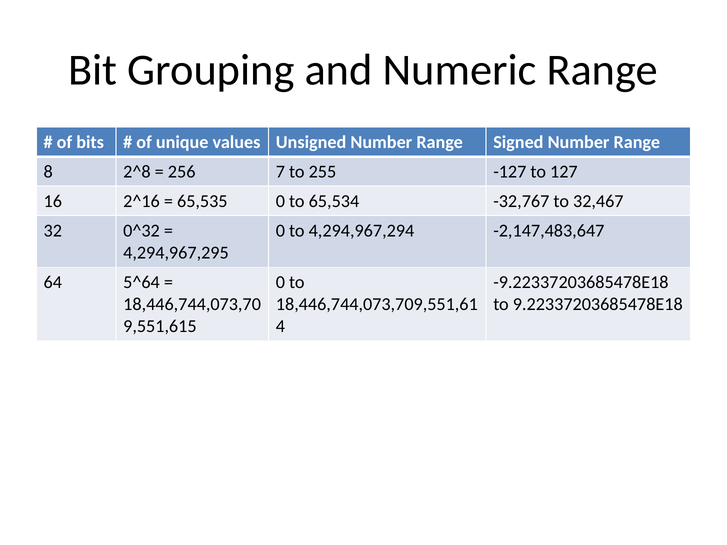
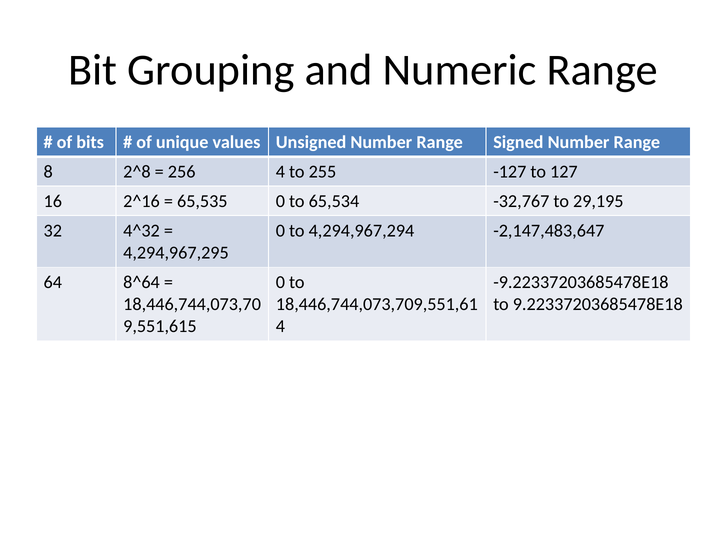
256 7: 7 -> 4
32,467: 32,467 -> 29,195
0^32: 0^32 -> 4^32
5^64: 5^64 -> 8^64
